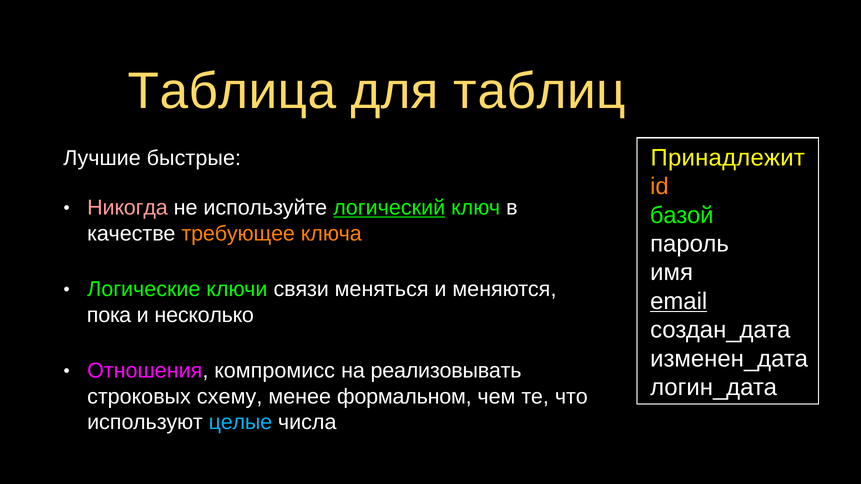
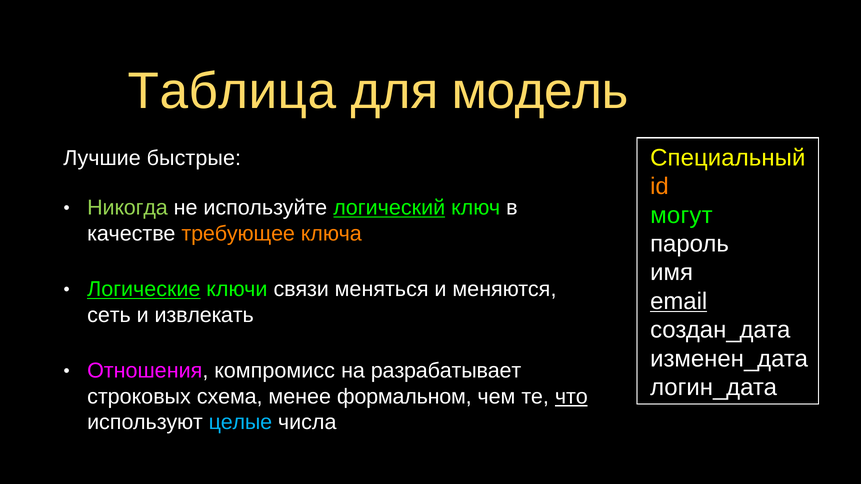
таблиц: таблиц -> модель
Принадлежит: Принадлежит -> Специальный
Никогда colour: pink -> light green
базой: базой -> могут
Логические underline: none -> present
пока: пока -> сеть
несколько: несколько -> извлекать
реализовывать: реализовывать -> разрабатывает
схему: схему -> схема
что underline: none -> present
